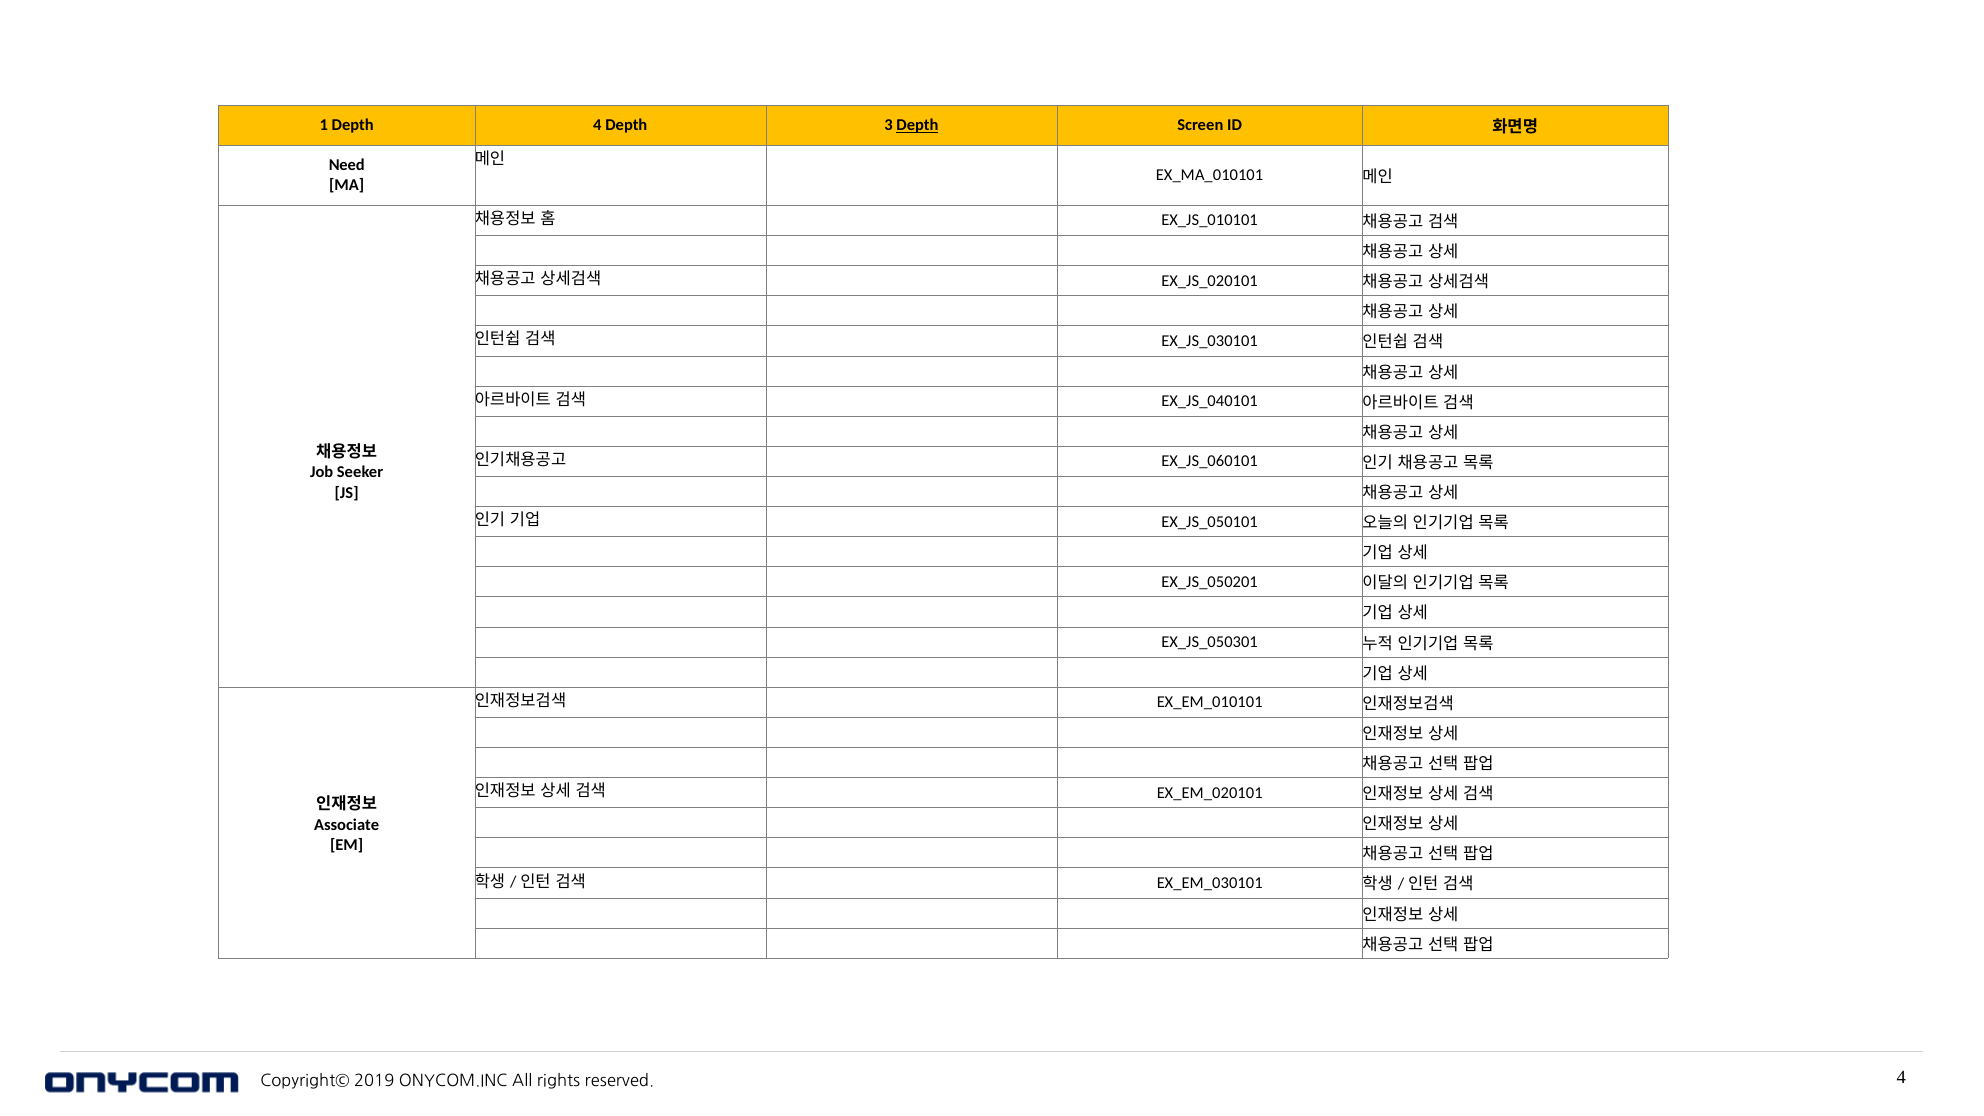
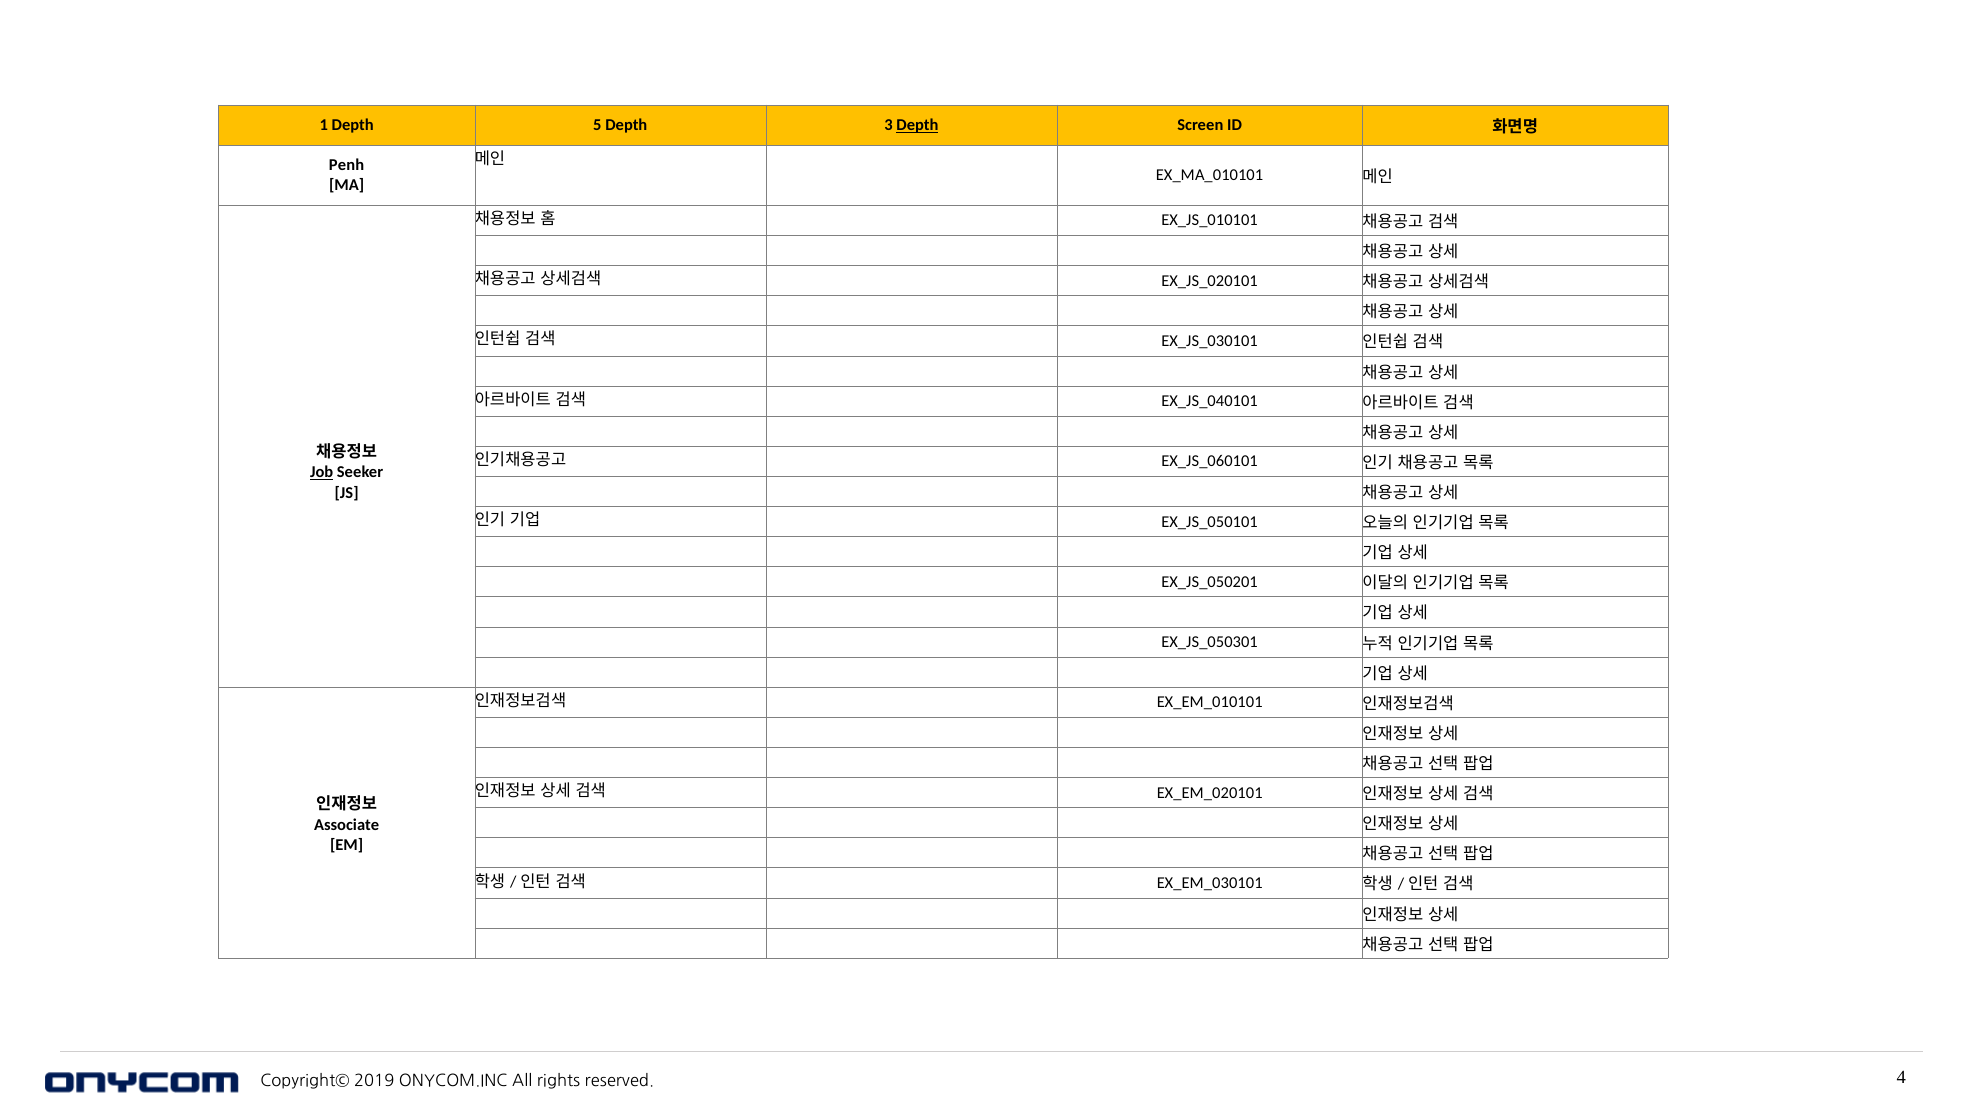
Depth 4: 4 -> 5
Need: Need -> Penh
Job underline: none -> present
